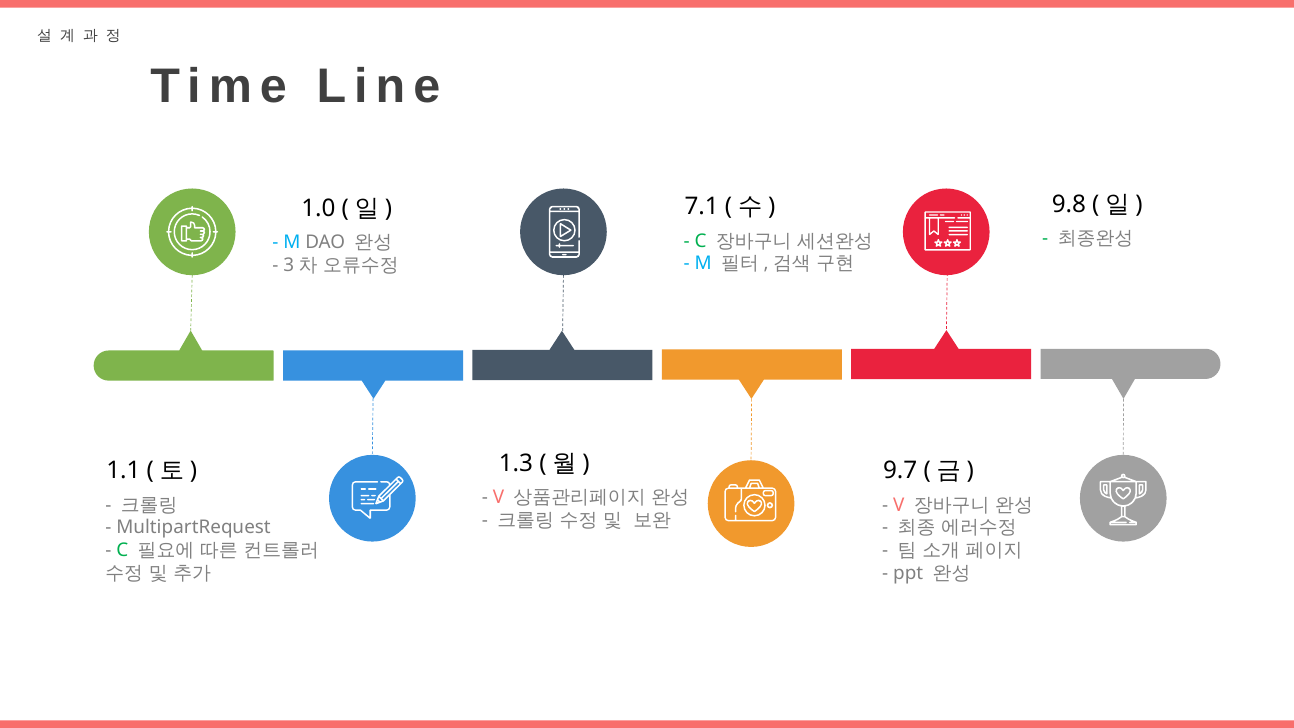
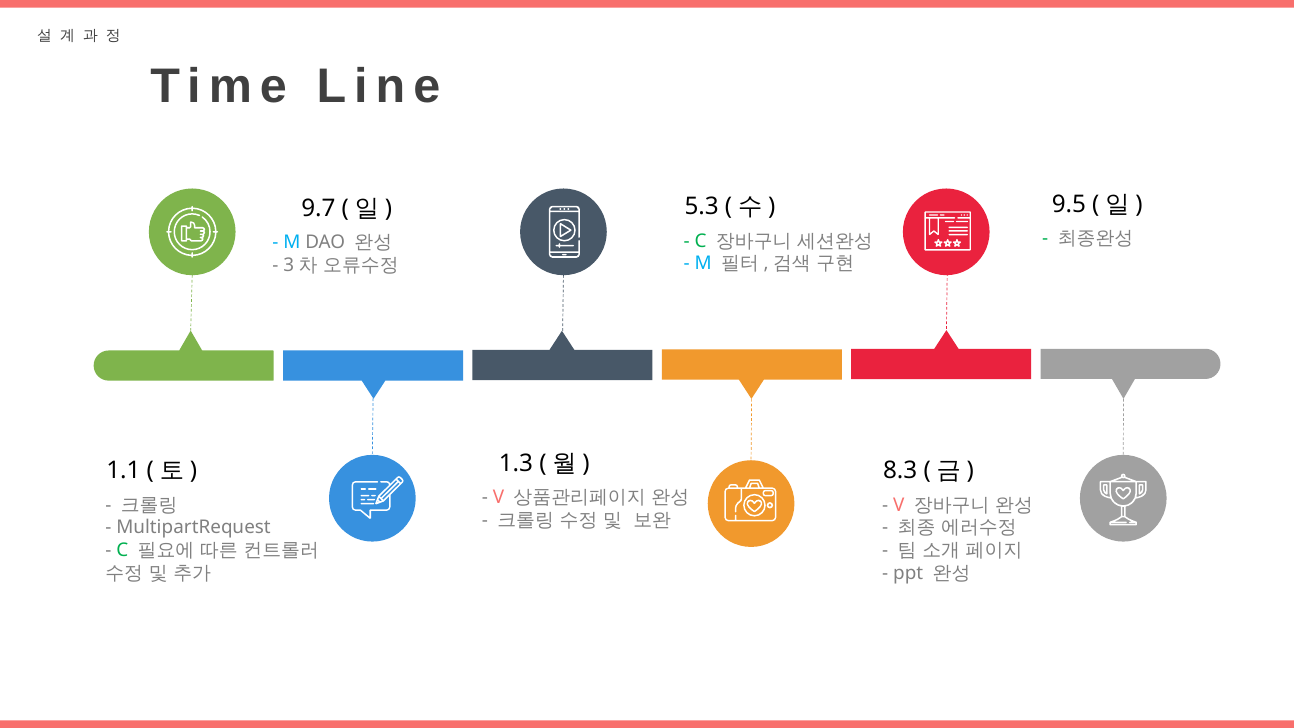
9.8: 9.8 -> 9.5
7.1: 7.1 -> 5.3
1.0: 1.0 -> 9.7
9.7: 9.7 -> 8.3
